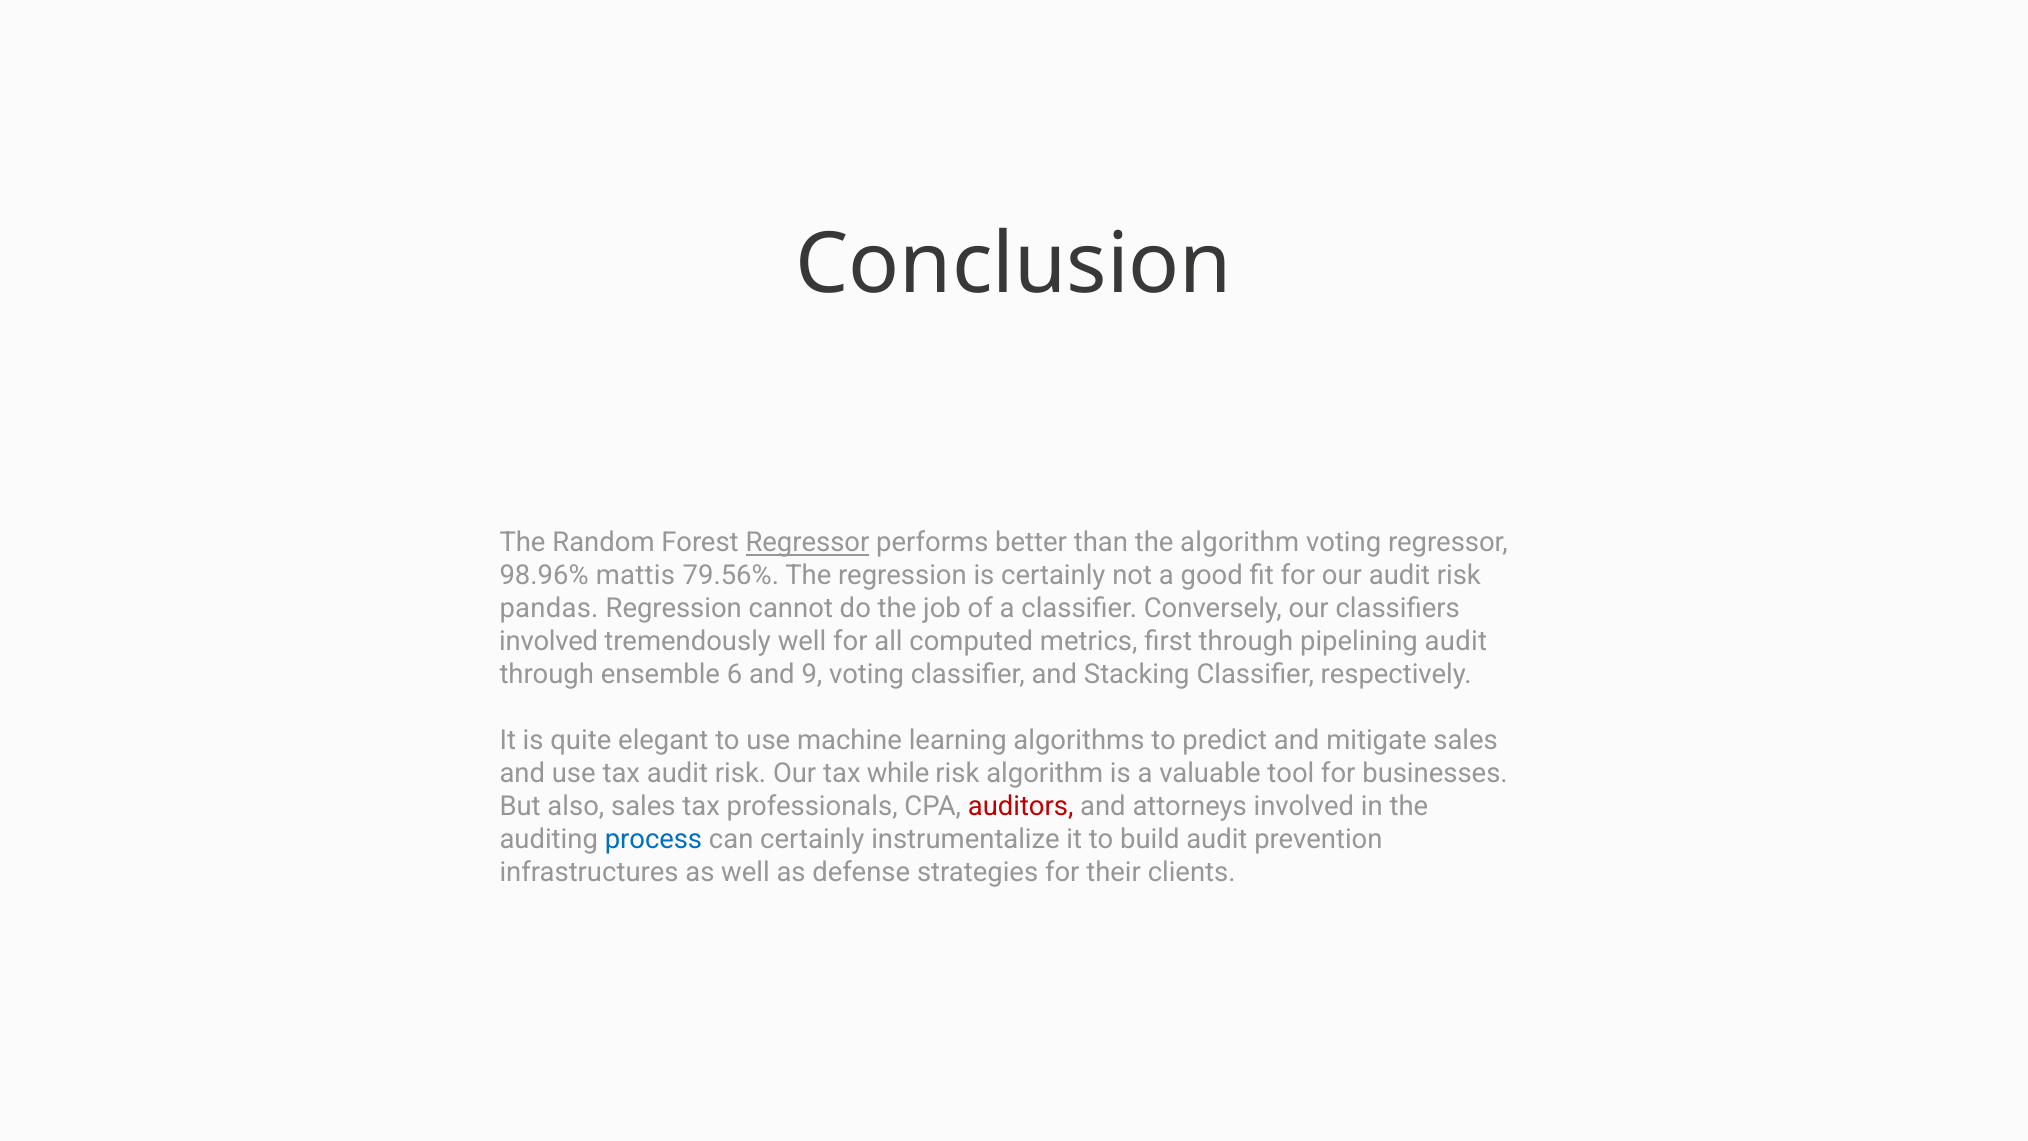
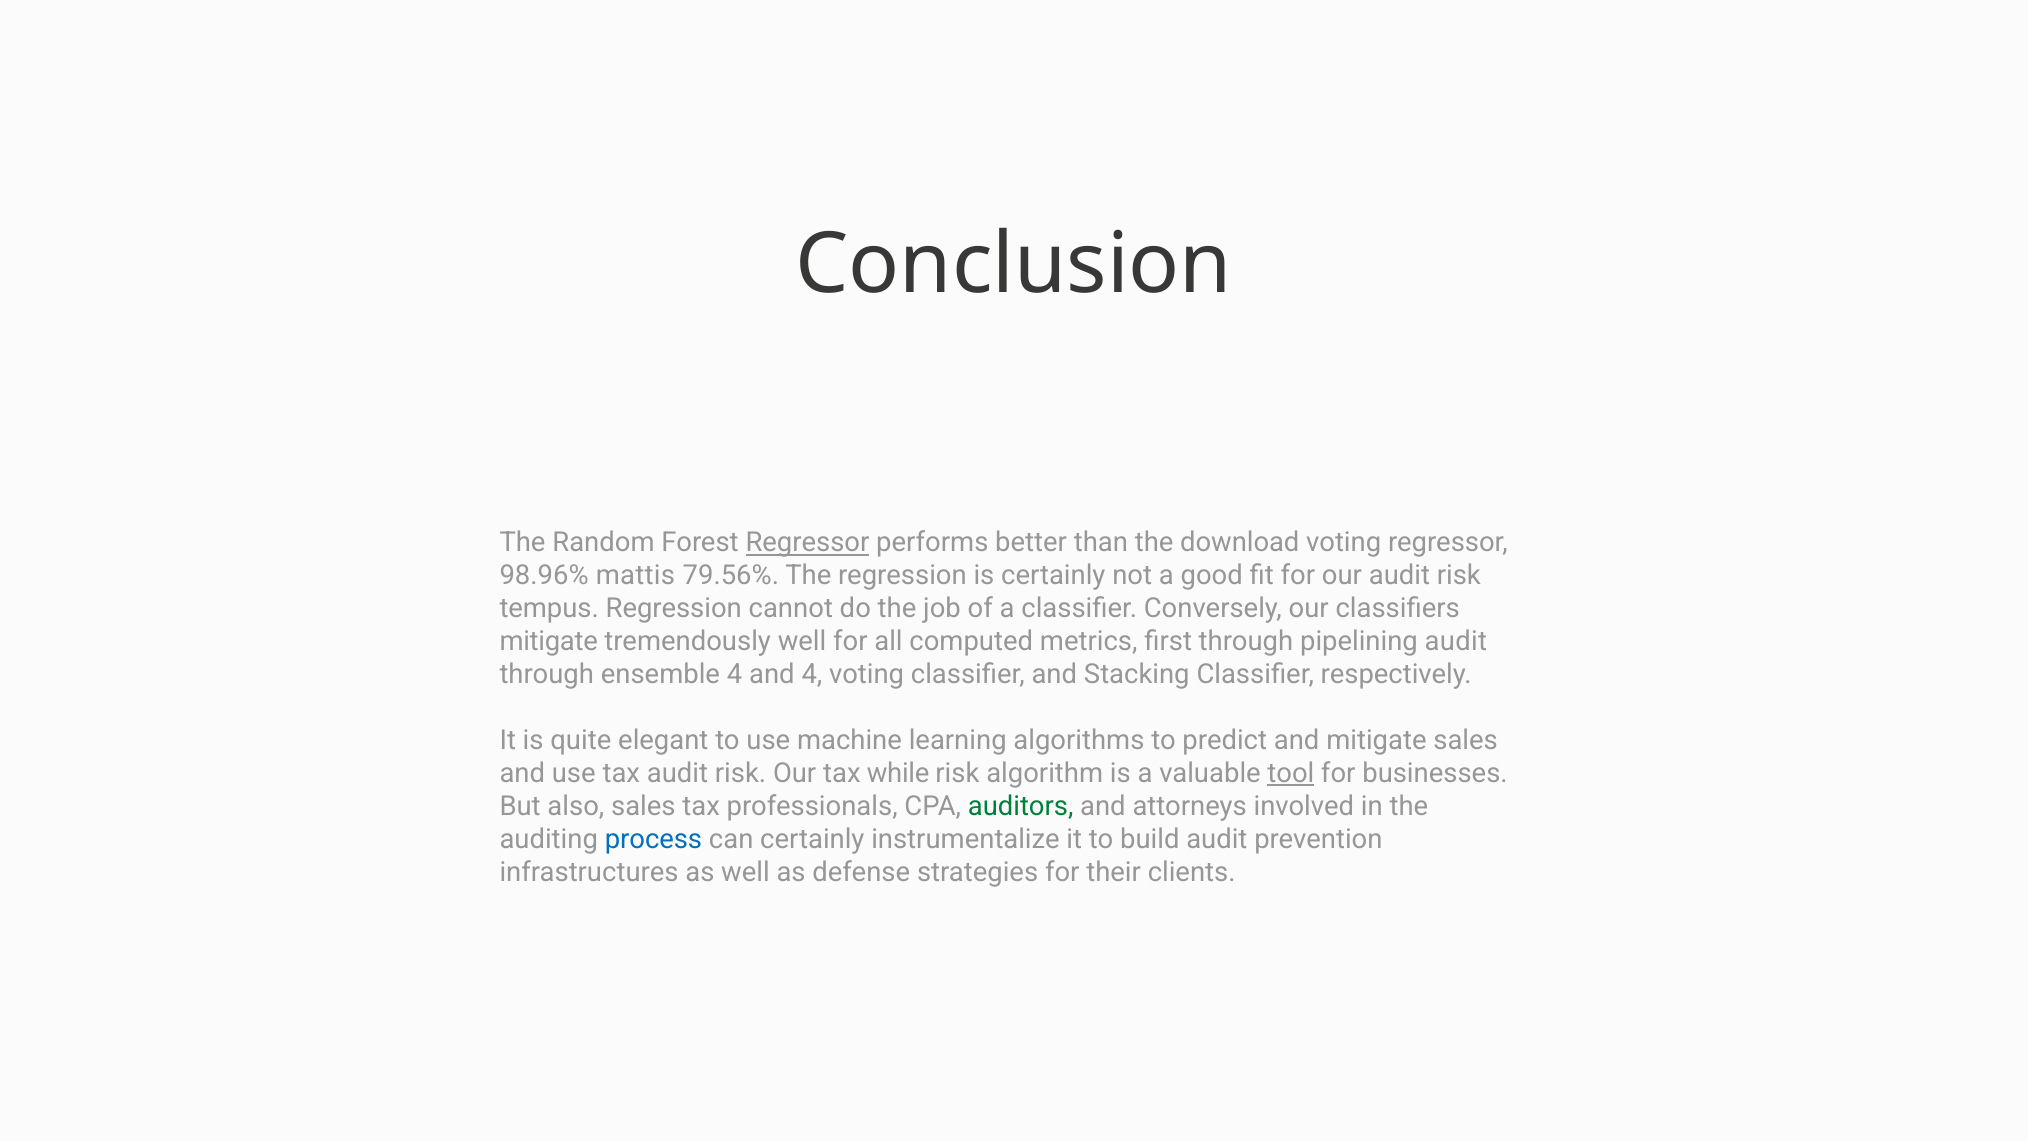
the algorithm: algorithm -> download
pandas: pandas -> tempus
involved at (549, 642): involved -> mitigate
ensemble 6: 6 -> 4
and 9: 9 -> 4
tool underline: none -> present
auditors colour: red -> green
